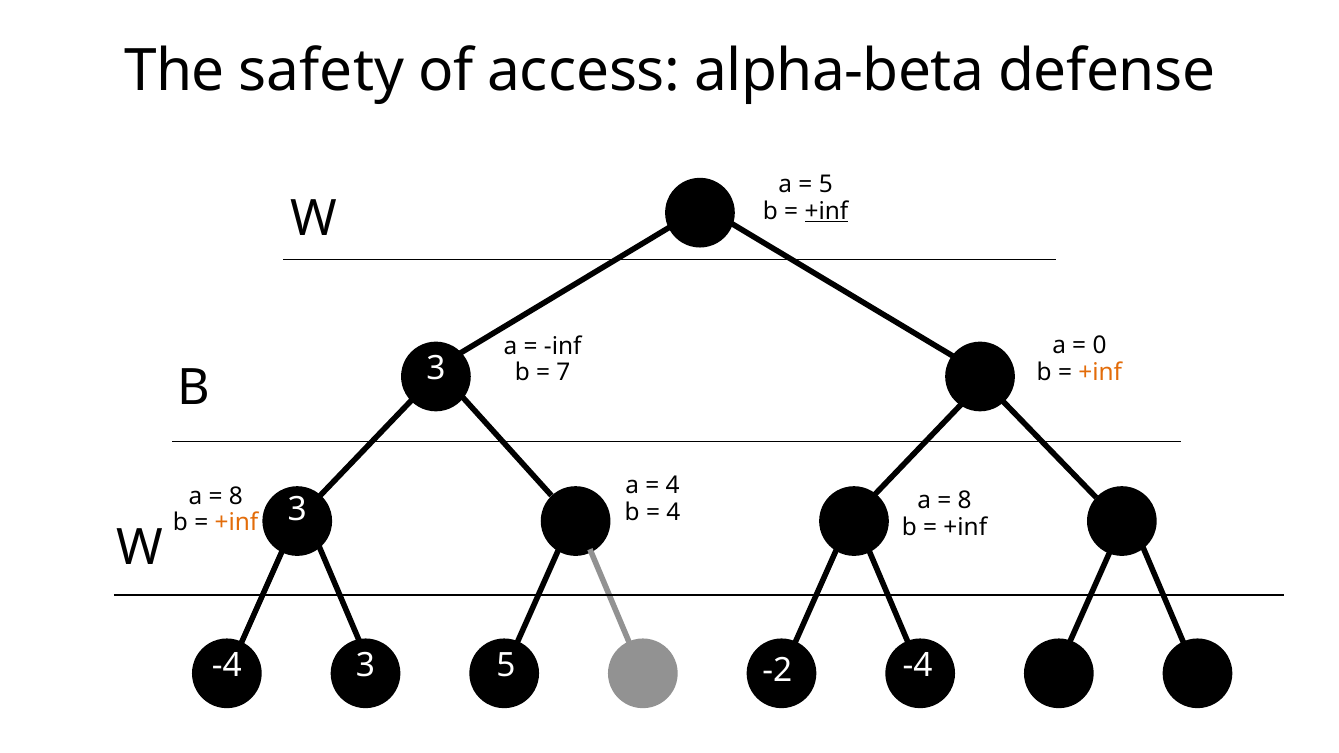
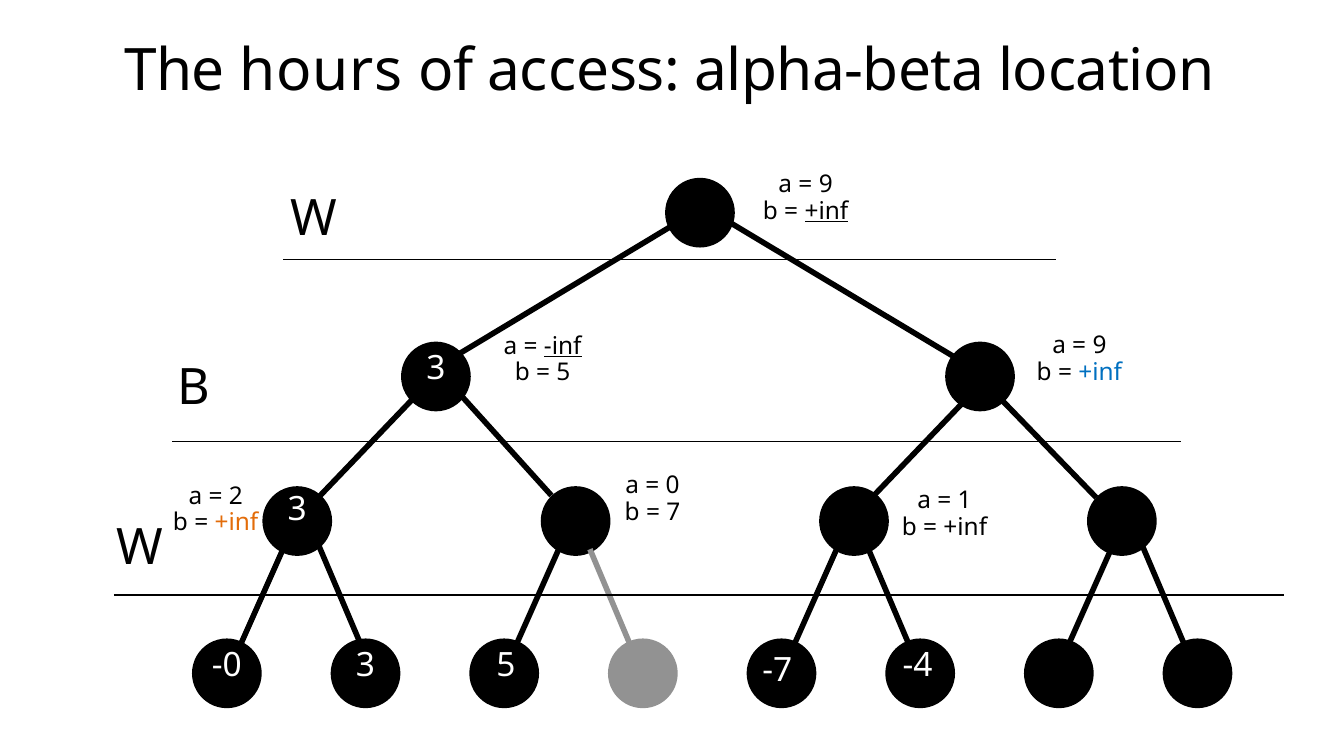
safety: safety -> hours
defense: defense -> location
5 at (826, 185): 5 -> 9
0 at (1100, 346): 0 -> 9
inf underline: none -> present
+inf at (1100, 372) colour: orange -> blue
7 at (563, 373): 7 -> 5
4 at (673, 486): 4 -> 0
8 at (236, 497): 8 -> 2
8 at (965, 501): 8 -> 1
4 at (673, 512): 4 -> 7
-4 at (227, 666): -4 -> -0
-2: -2 -> -7
